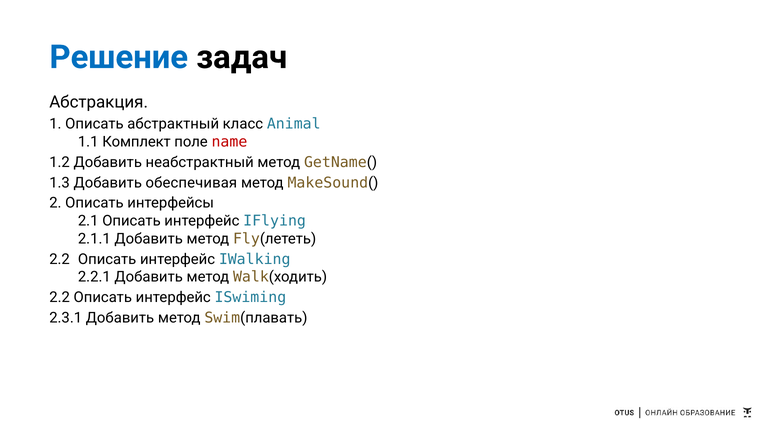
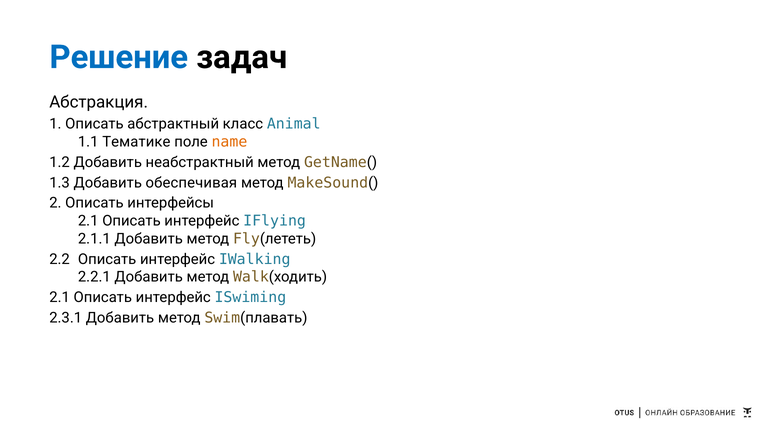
Комплект: Комплект -> Тематике
name colour: red -> orange
2.2 at (60, 298): 2.2 -> 2.1
